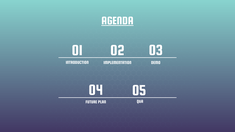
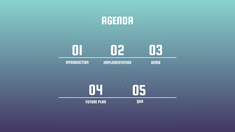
AGENDA underline: present -> none
